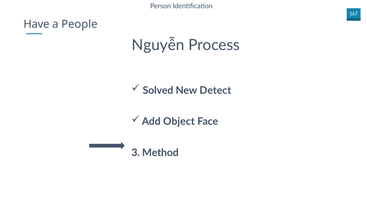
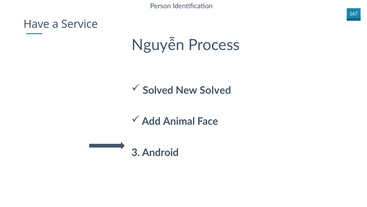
People: People -> Service
New Detect: Detect -> Solved
Object: Object -> Animal
Method: Method -> Android
